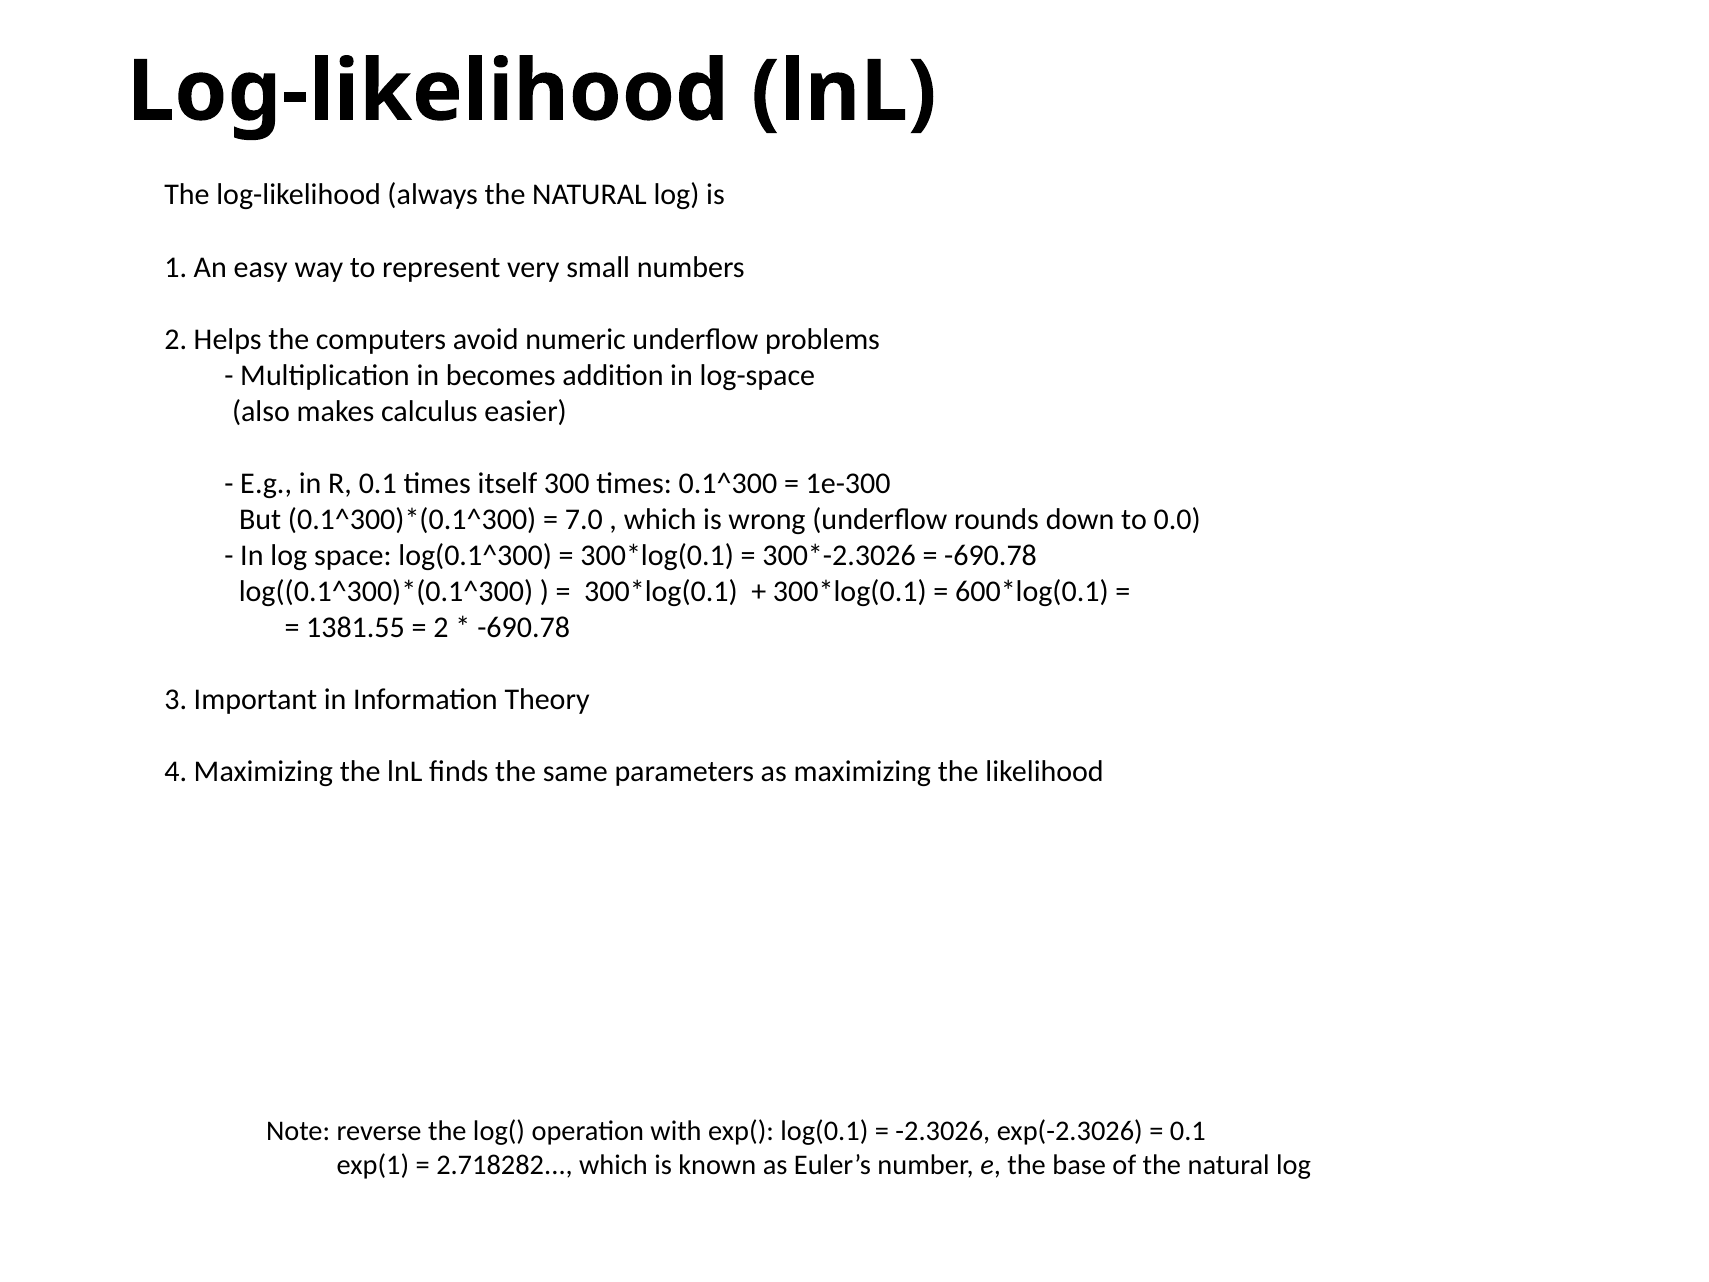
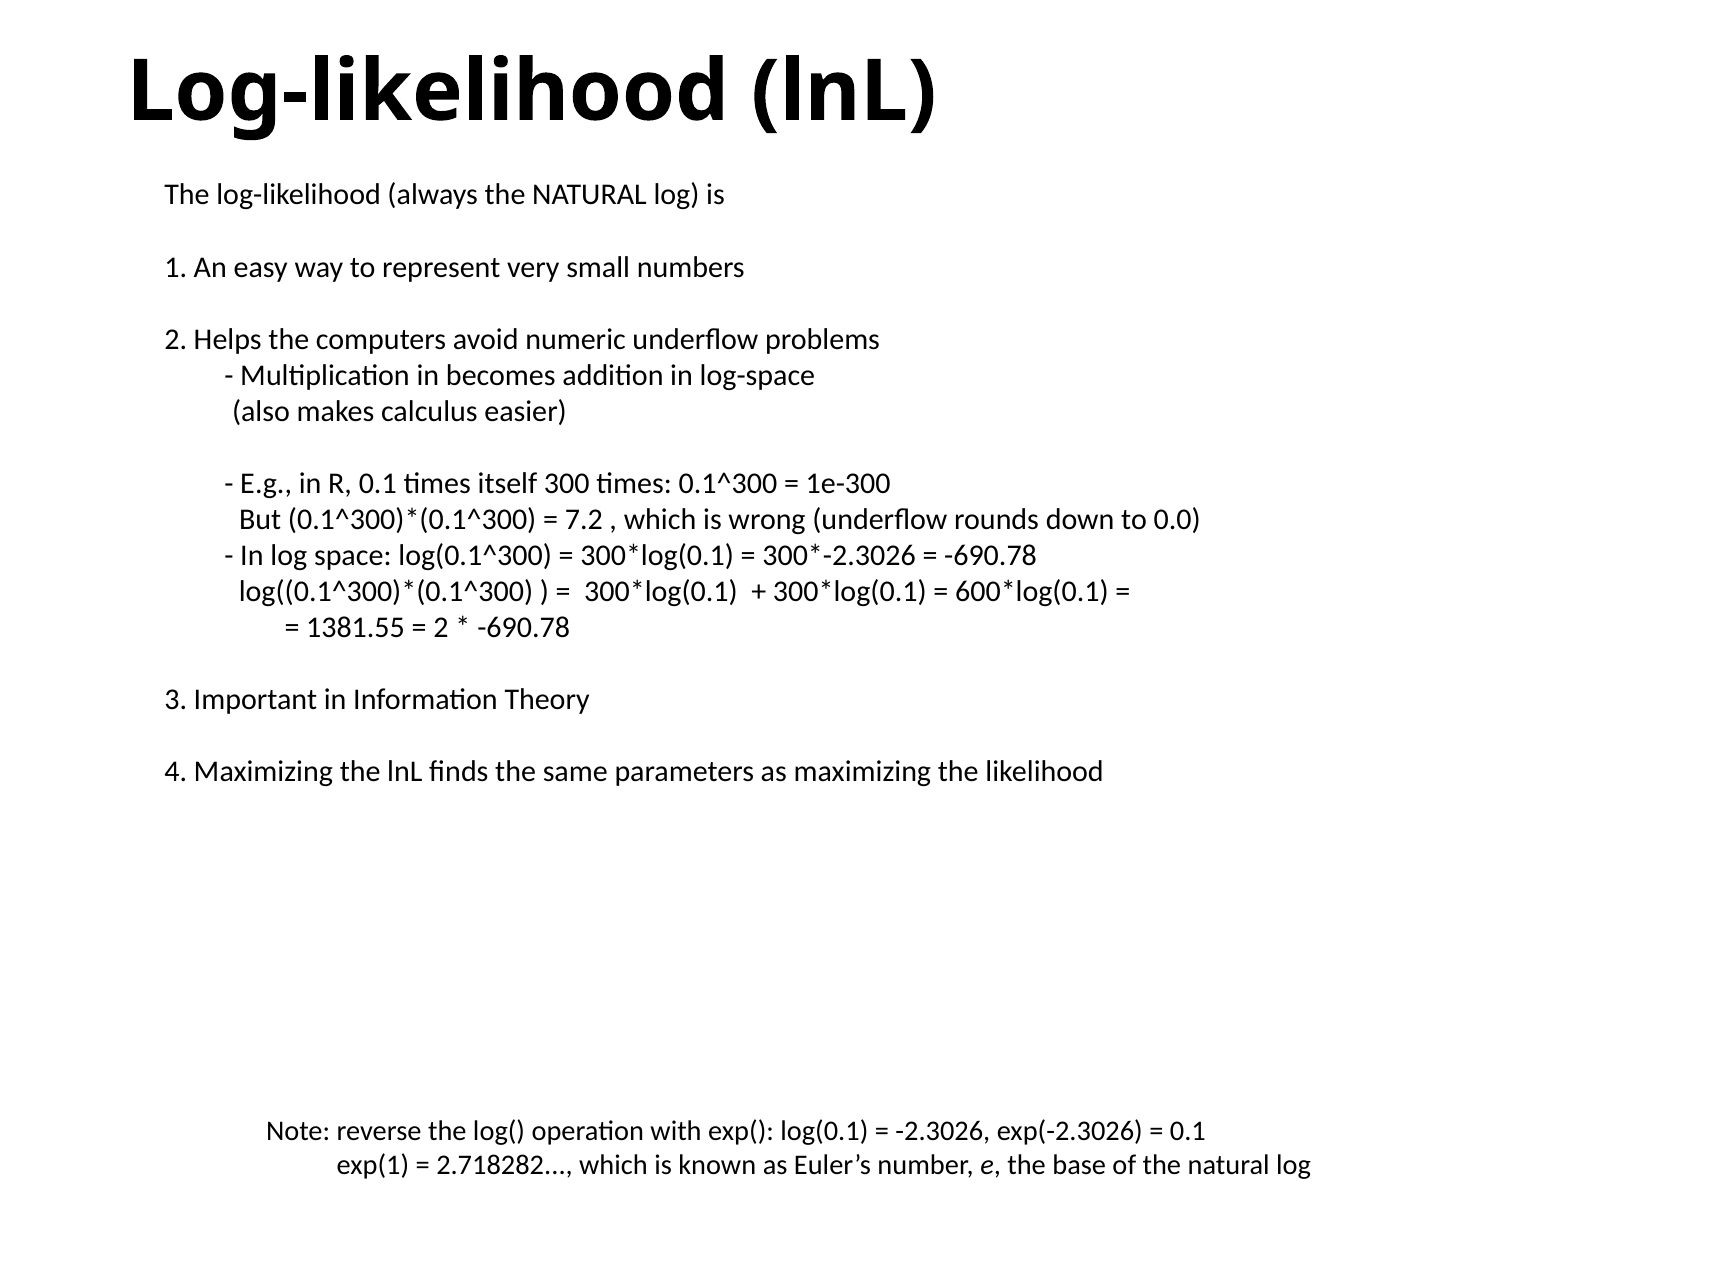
7.0: 7.0 -> 7.2
